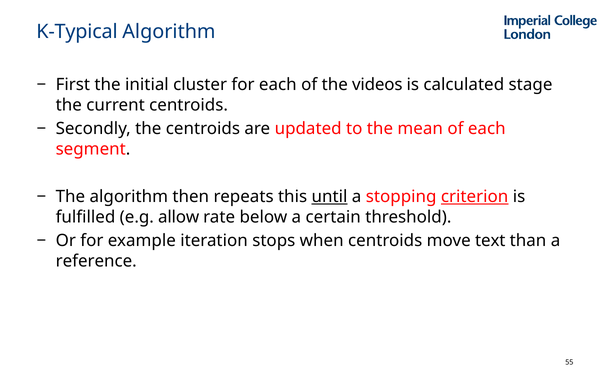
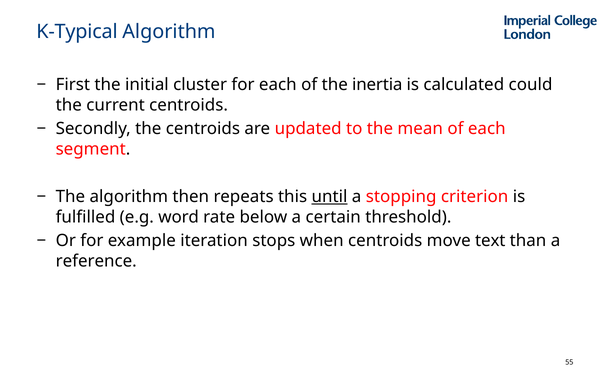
videos: videos -> inertia
stage: stage -> could
criterion underline: present -> none
allow: allow -> word
